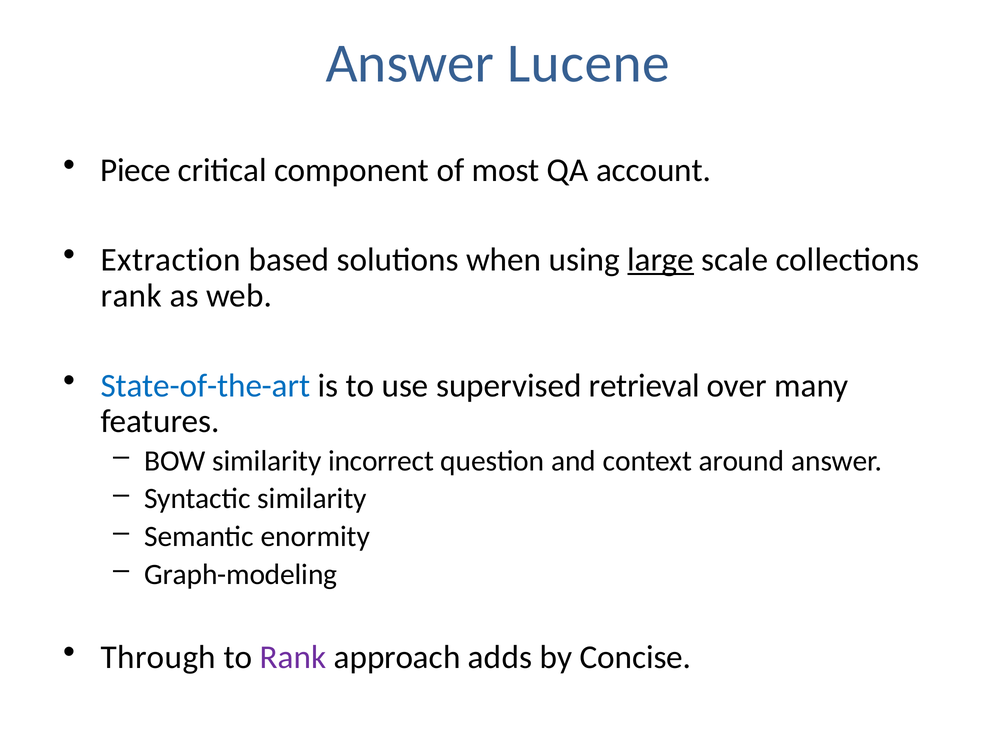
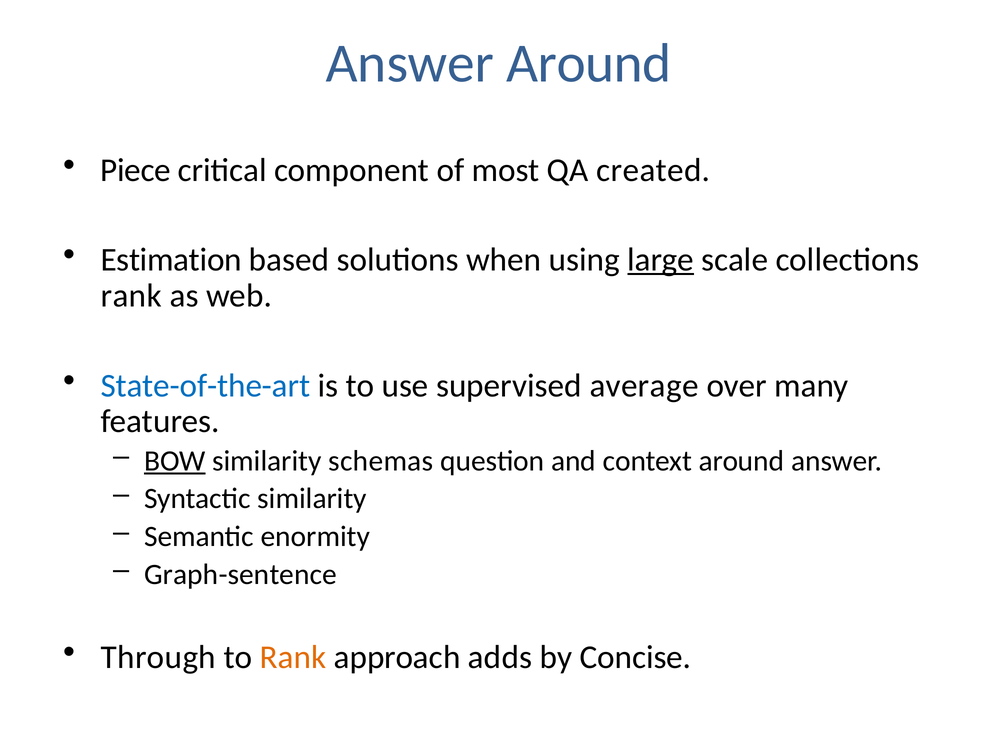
Answer Lucene: Lucene -> Around
account: account -> created
Extraction: Extraction -> Estimation
retrieval: retrieval -> average
BOW underline: none -> present
incorrect: incorrect -> schemas
Graph-modeling: Graph-modeling -> Graph-sentence
Rank at (293, 657) colour: purple -> orange
